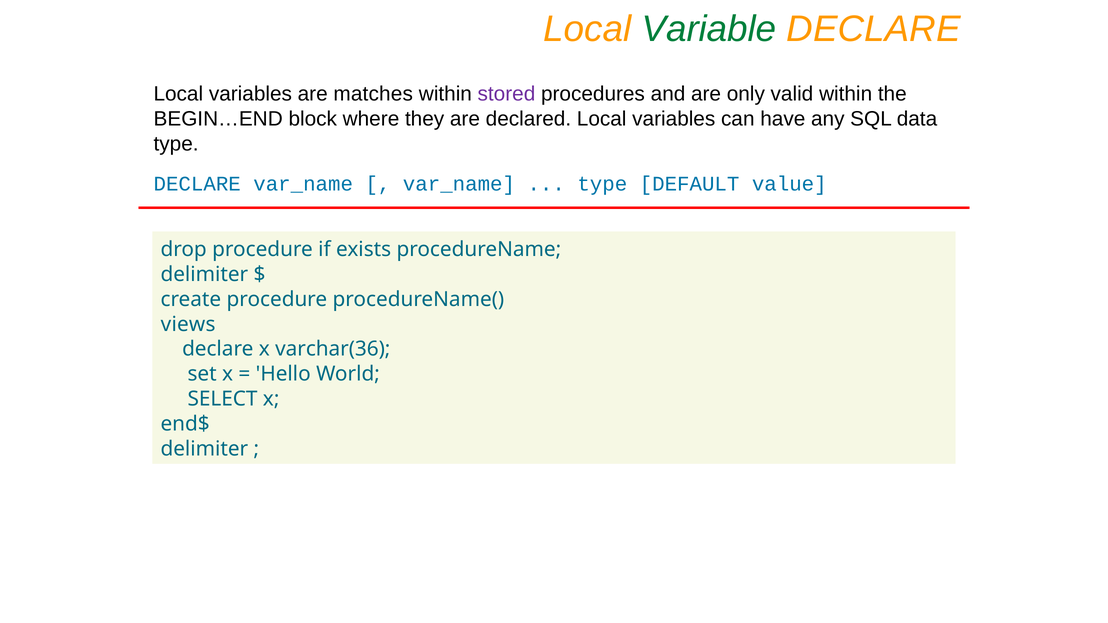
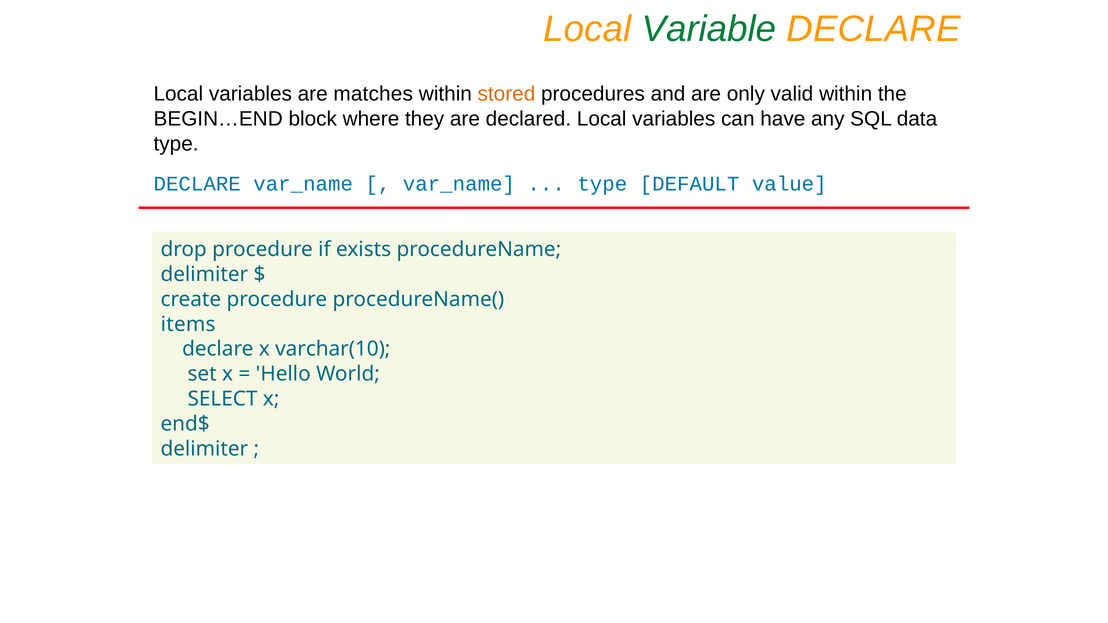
stored colour: purple -> orange
views: views -> items
varchar(36: varchar(36 -> varchar(10
